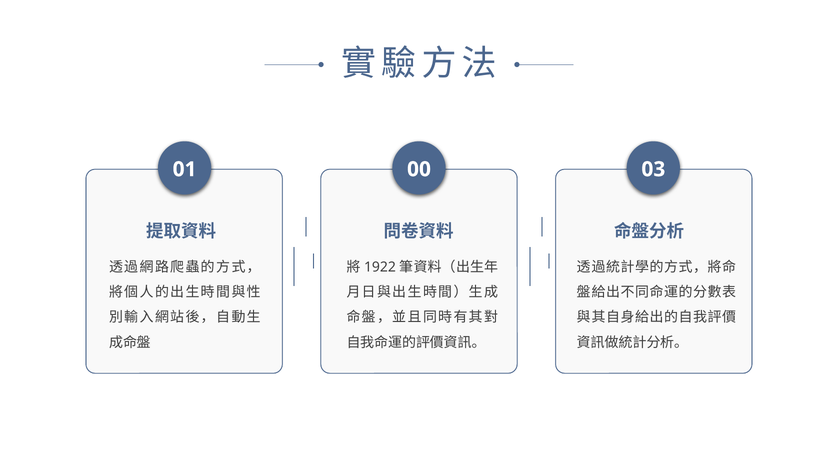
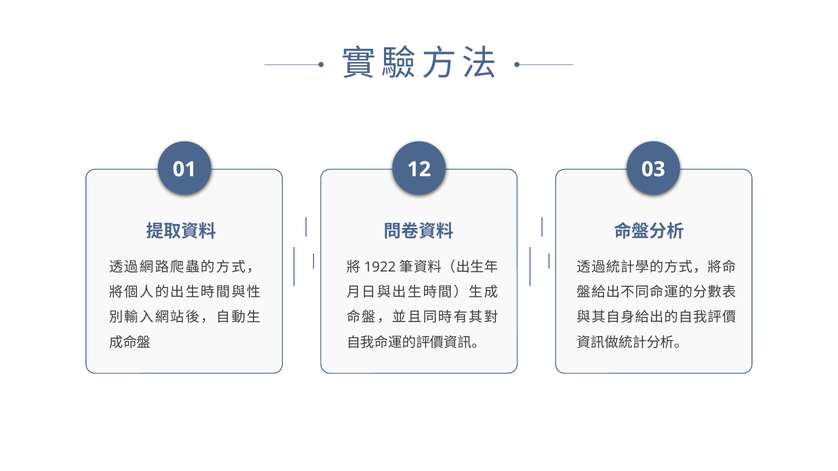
00: 00 -> 12
